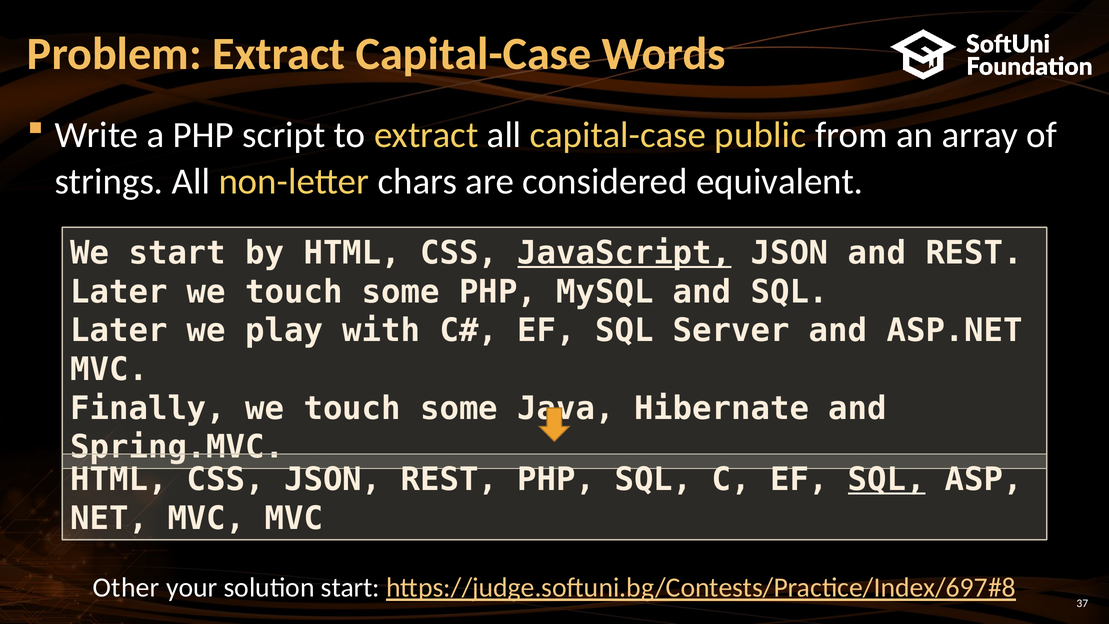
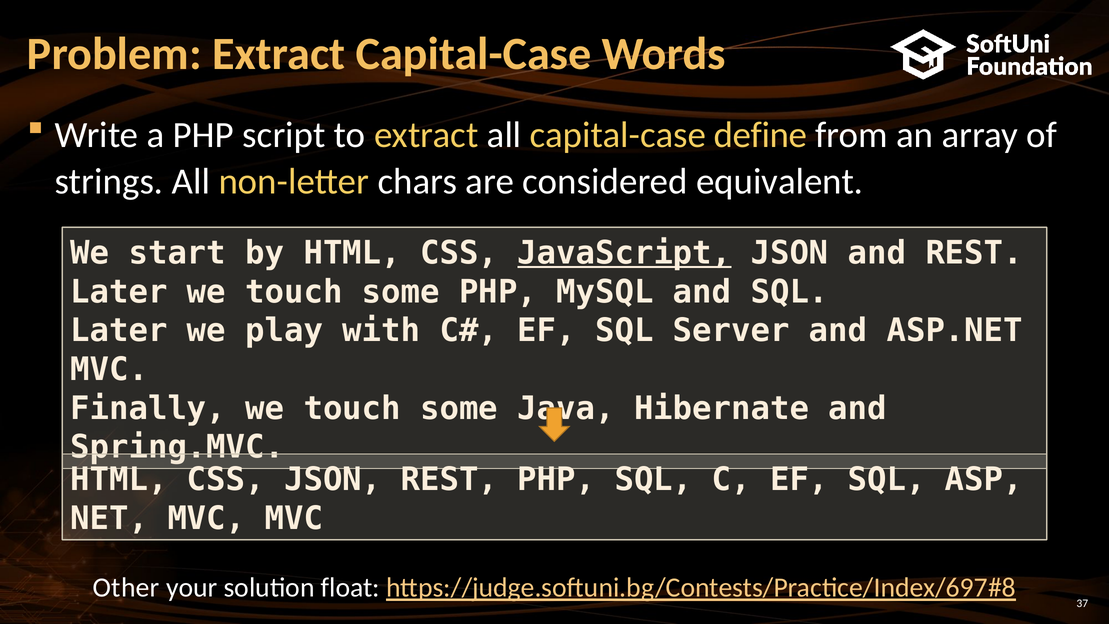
public: public -> define
SQL at (887, 480) underline: present -> none
solution start: start -> float
